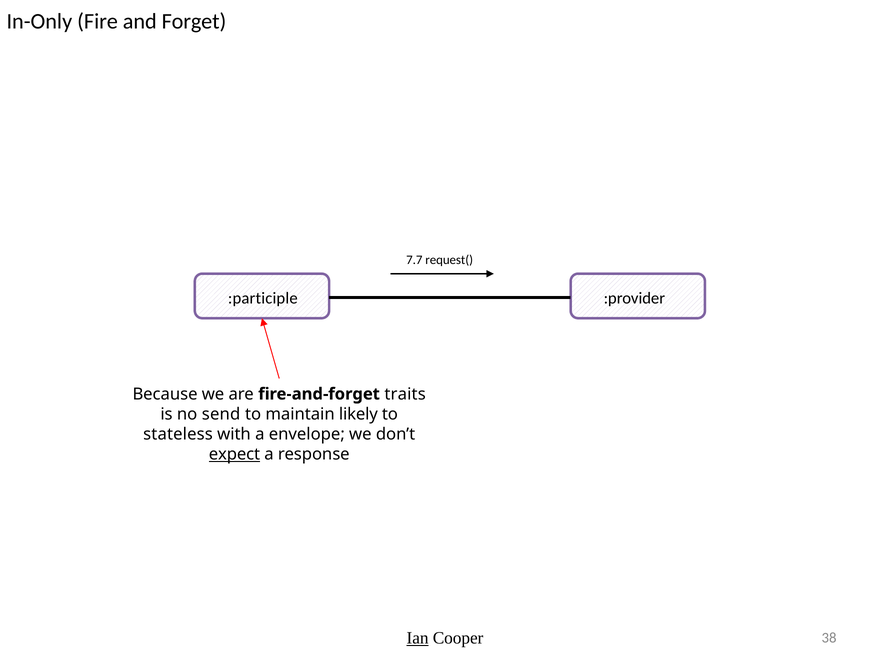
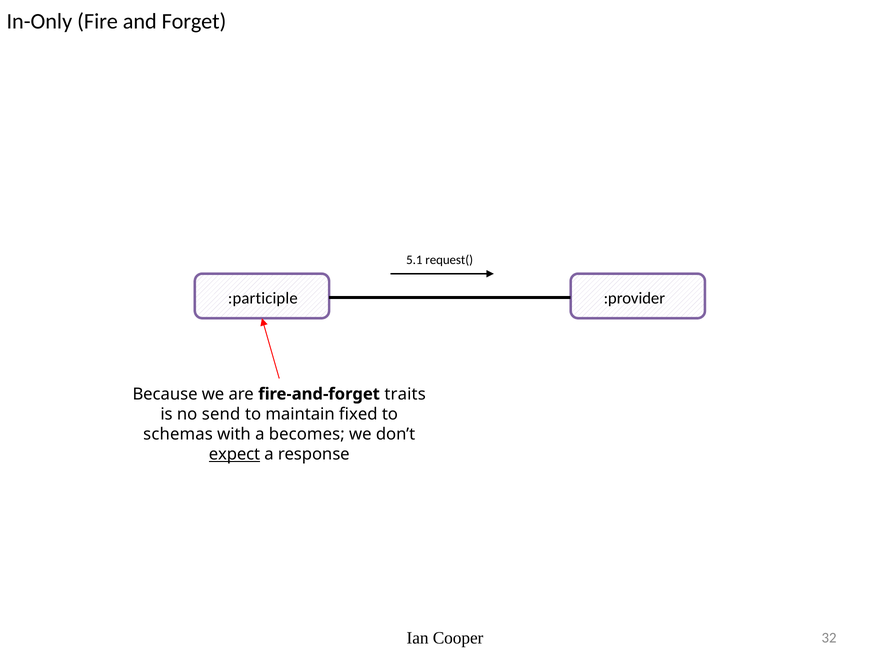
7.7: 7.7 -> 5.1
likely: likely -> fixed
stateless: stateless -> schemas
envelope: envelope -> becomes
Ian underline: present -> none
38: 38 -> 32
